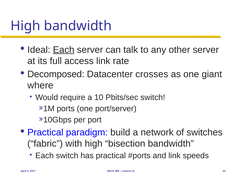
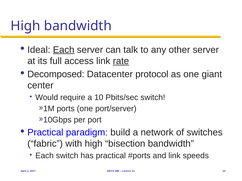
rate underline: none -> present
crosses: crosses -> protocol
where: where -> center
